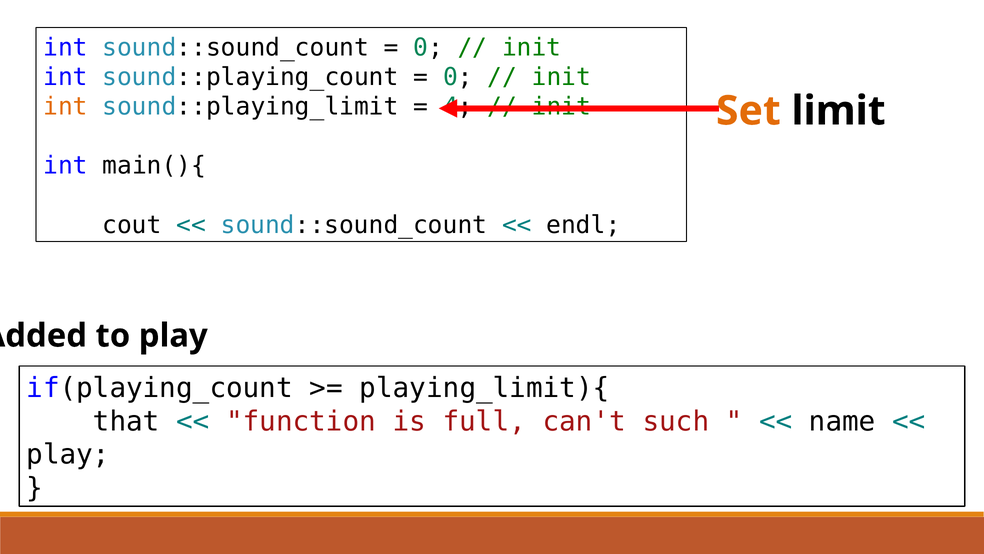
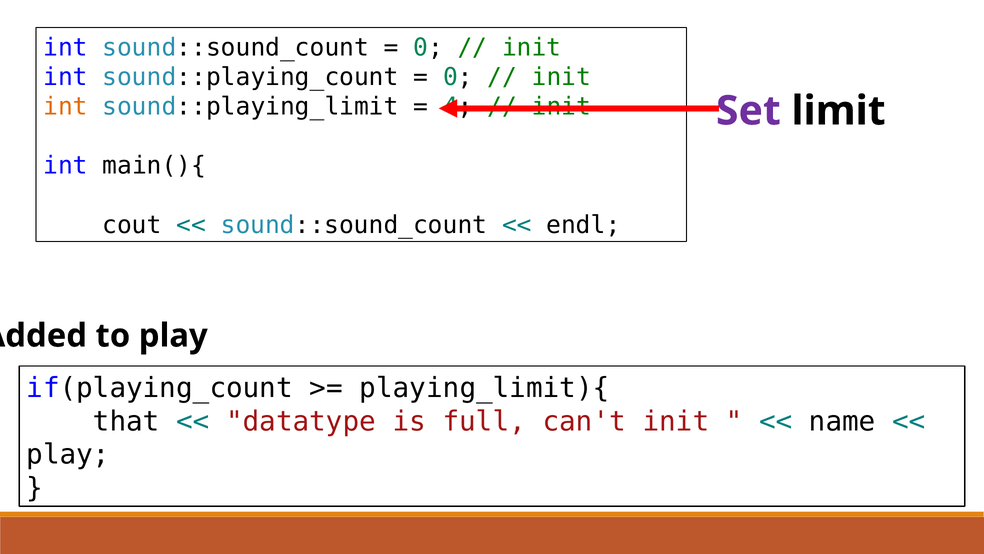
Set colour: orange -> purple
function: function -> datatype
can't such: such -> init
